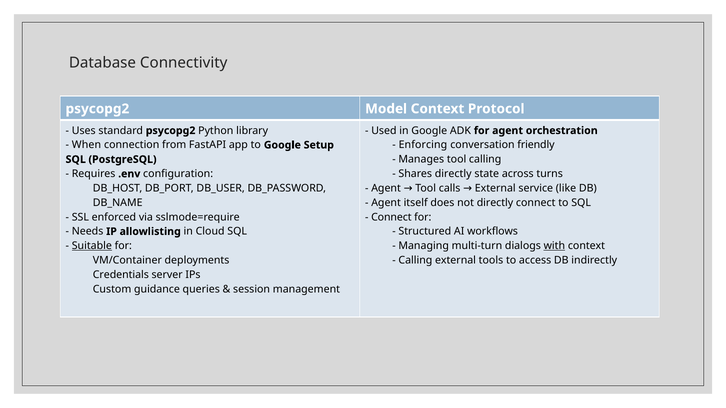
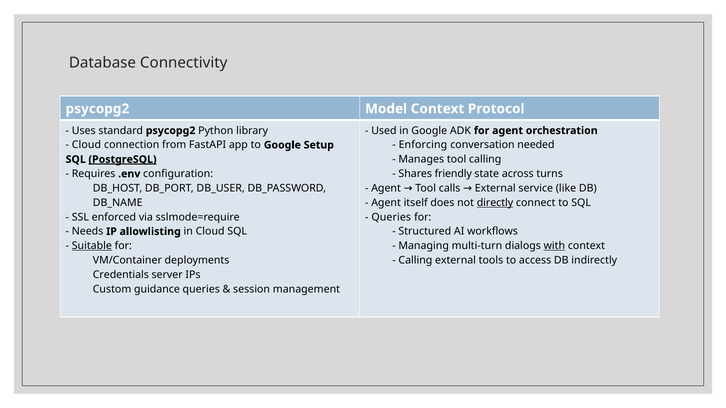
When at (86, 145): When -> Cloud
friendly: friendly -> needed
PostgreSQL underline: none -> present
Shares directly: directly -> friendly
directly at (495, 203) underline: none -> present
Connect at (391, 217): Connect -> Queries
